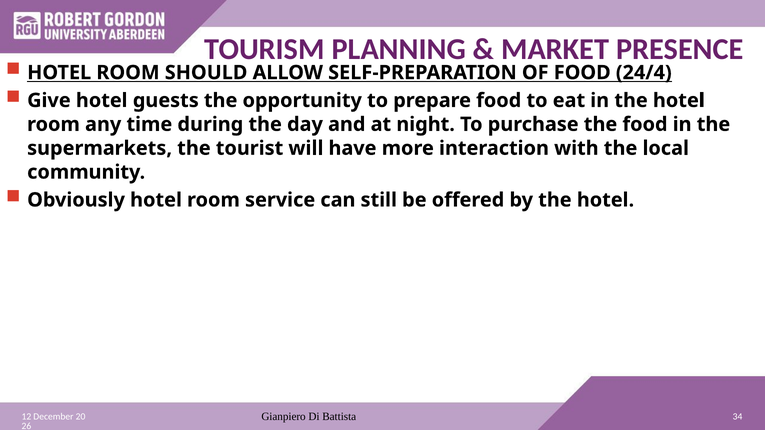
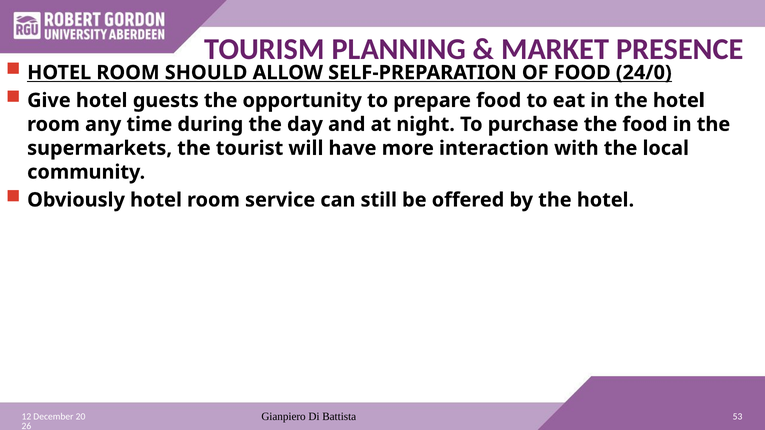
24/4: 24/4 -> 24/0
34: 34 -> 53
